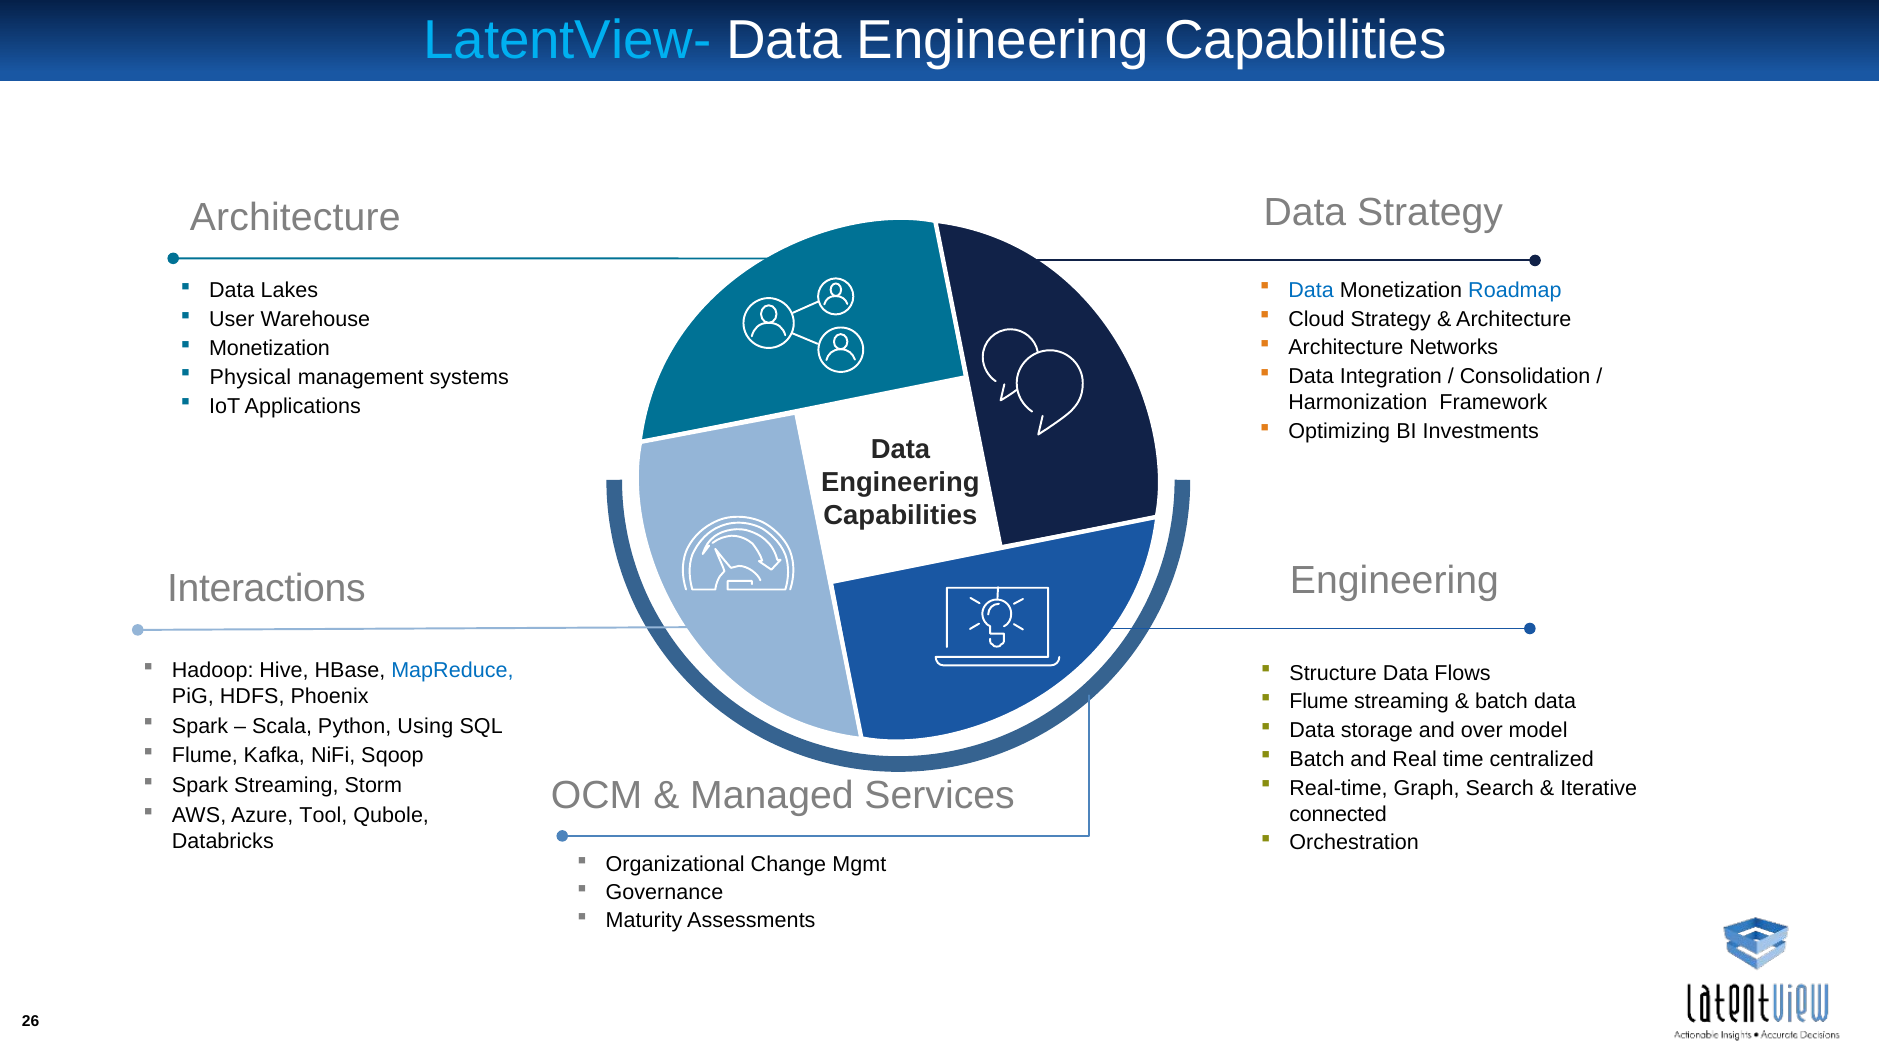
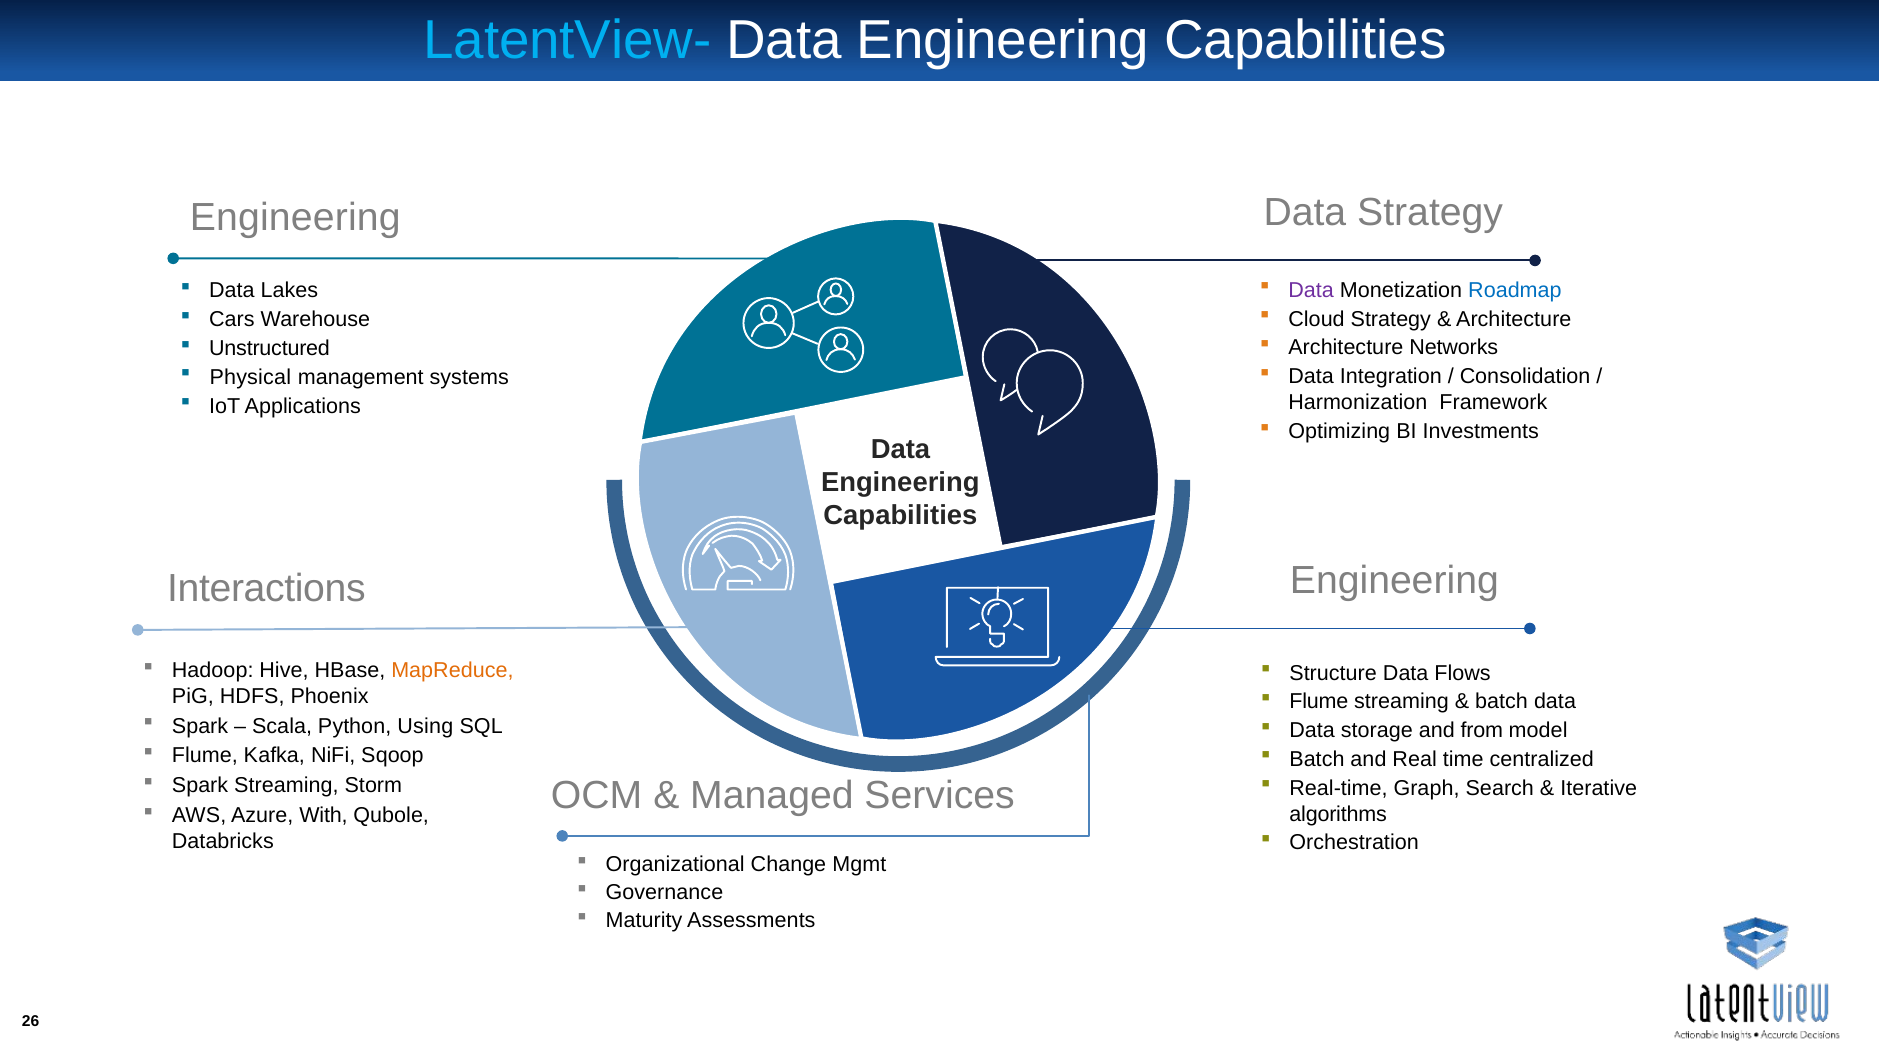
Architecture at (295, 217): Architecture -> Engineering
Data at (1311, 290) colour: blue -> purple
User: User -> Cars
Monetization at (269, 348): Monetization -> Unstructured
MapReduce colour: blue -> orange
over: over -> from
connected: connected -> algorithms
Tool: Tool -> With
